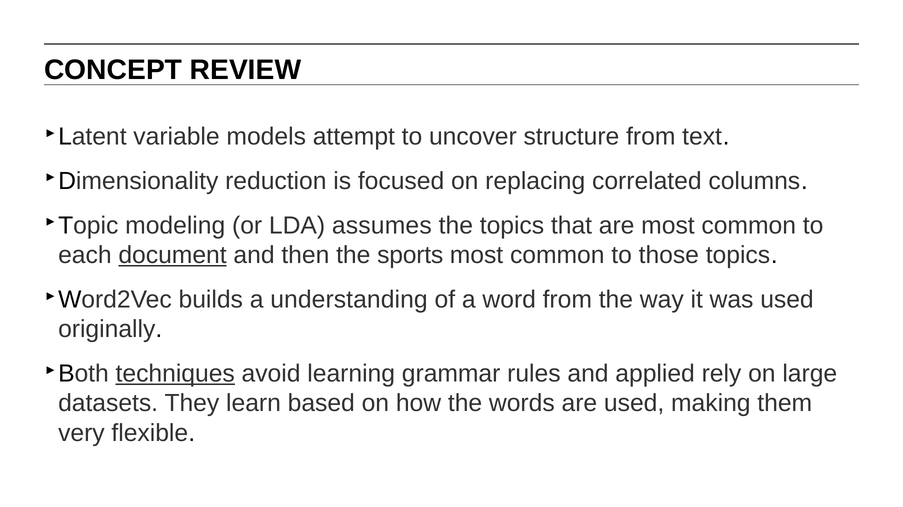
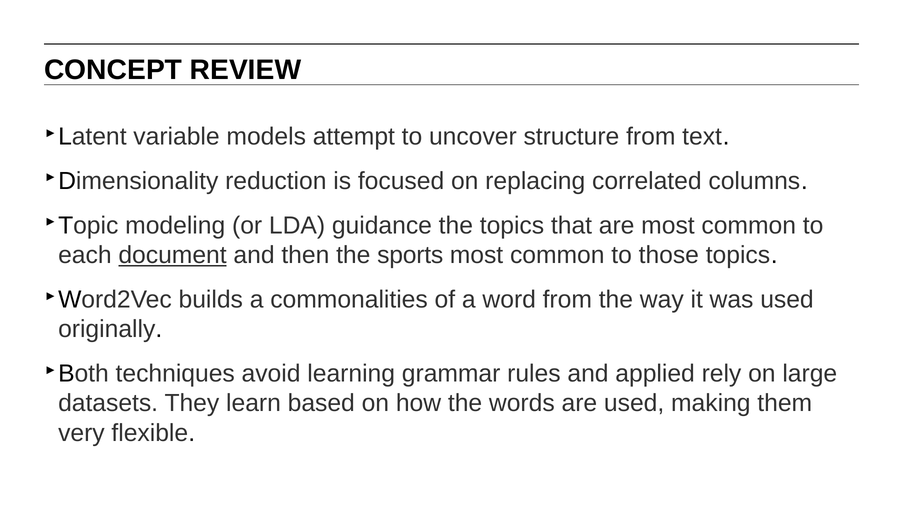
assumes: assumes -> guidance
understanding: understanding -> commonalities
techniques underline: present -> none
